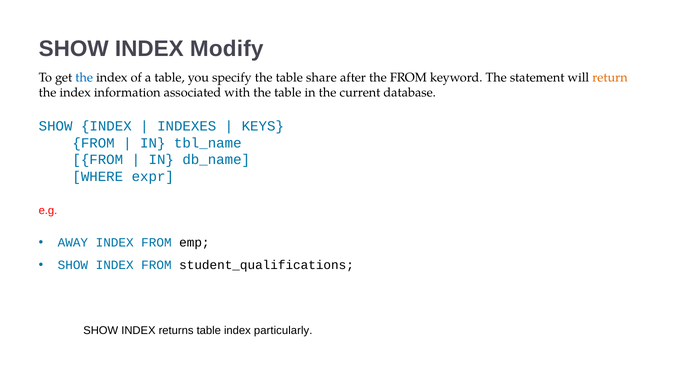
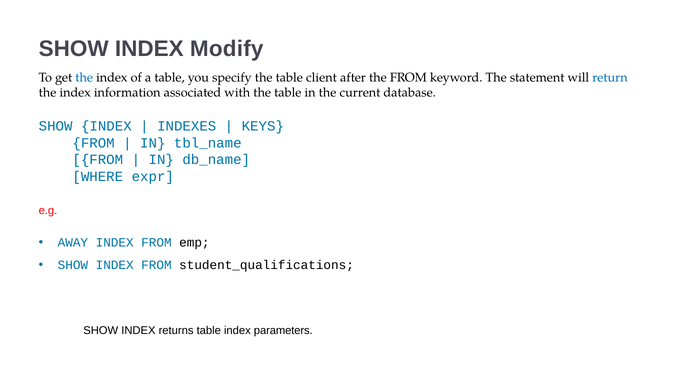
share: share -> client
return colour: orange -> blue
particularly: particularly -> parameters
